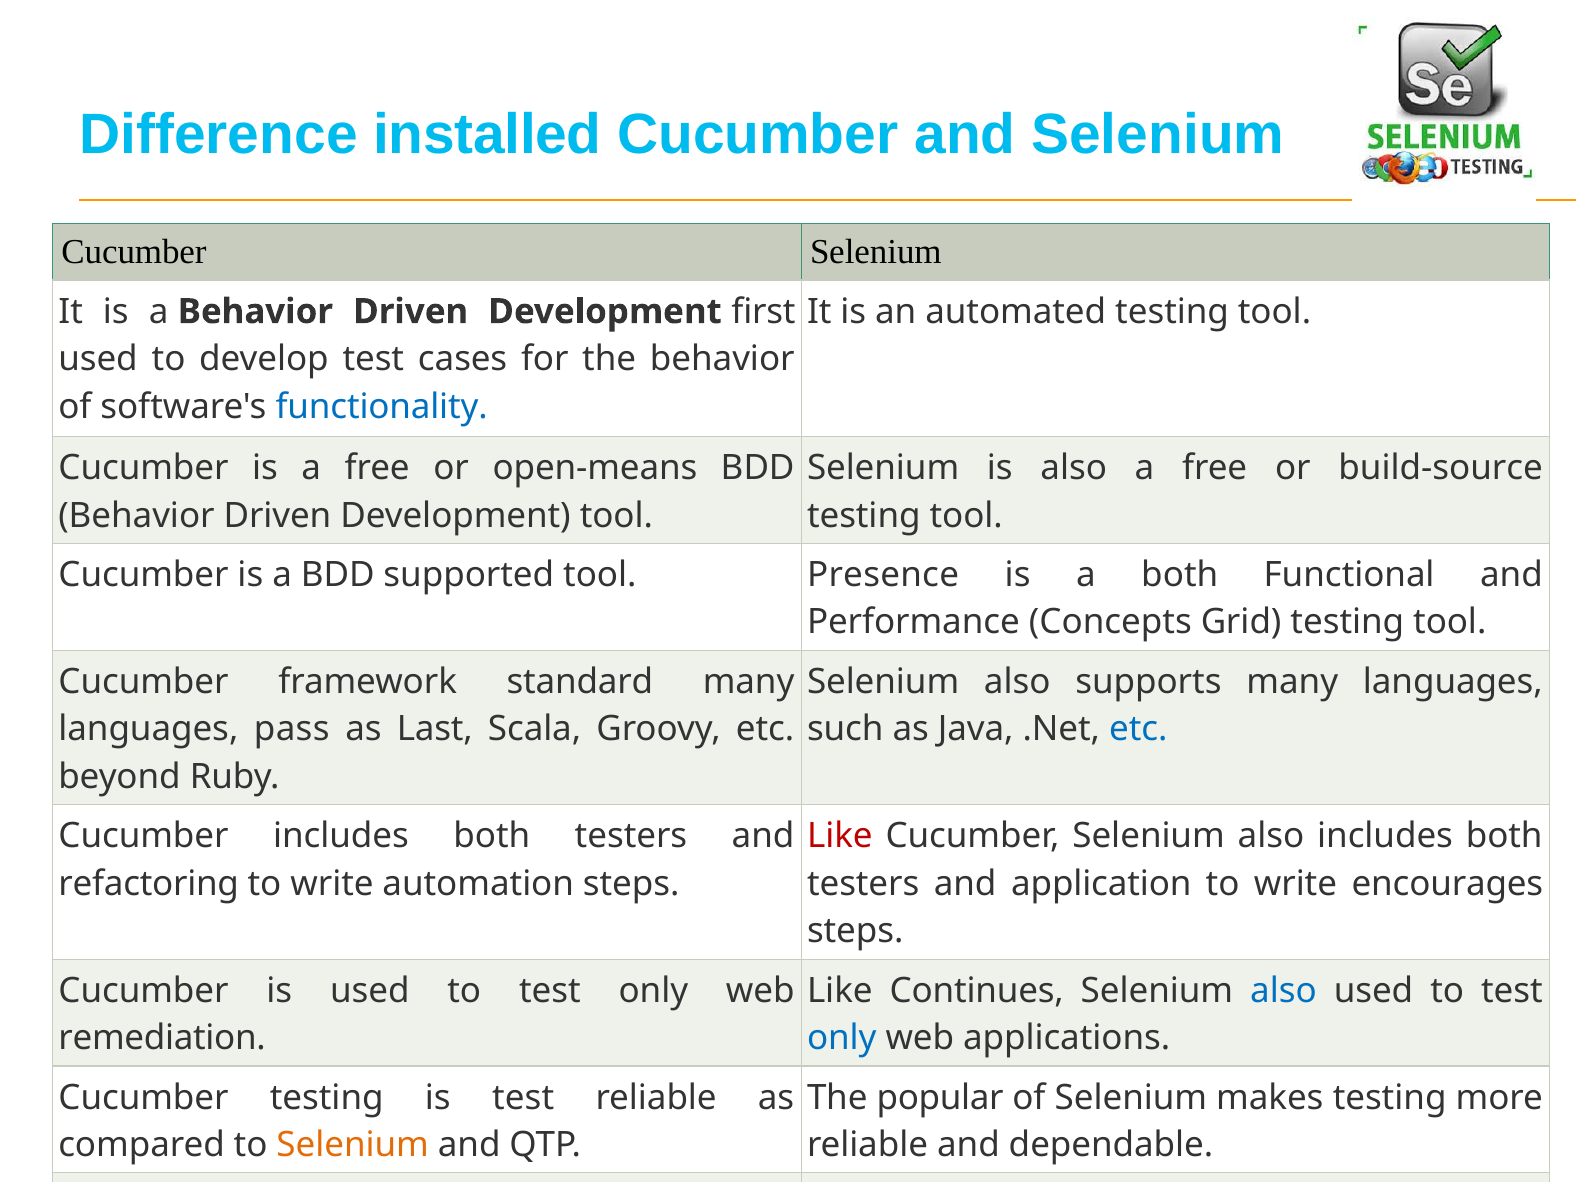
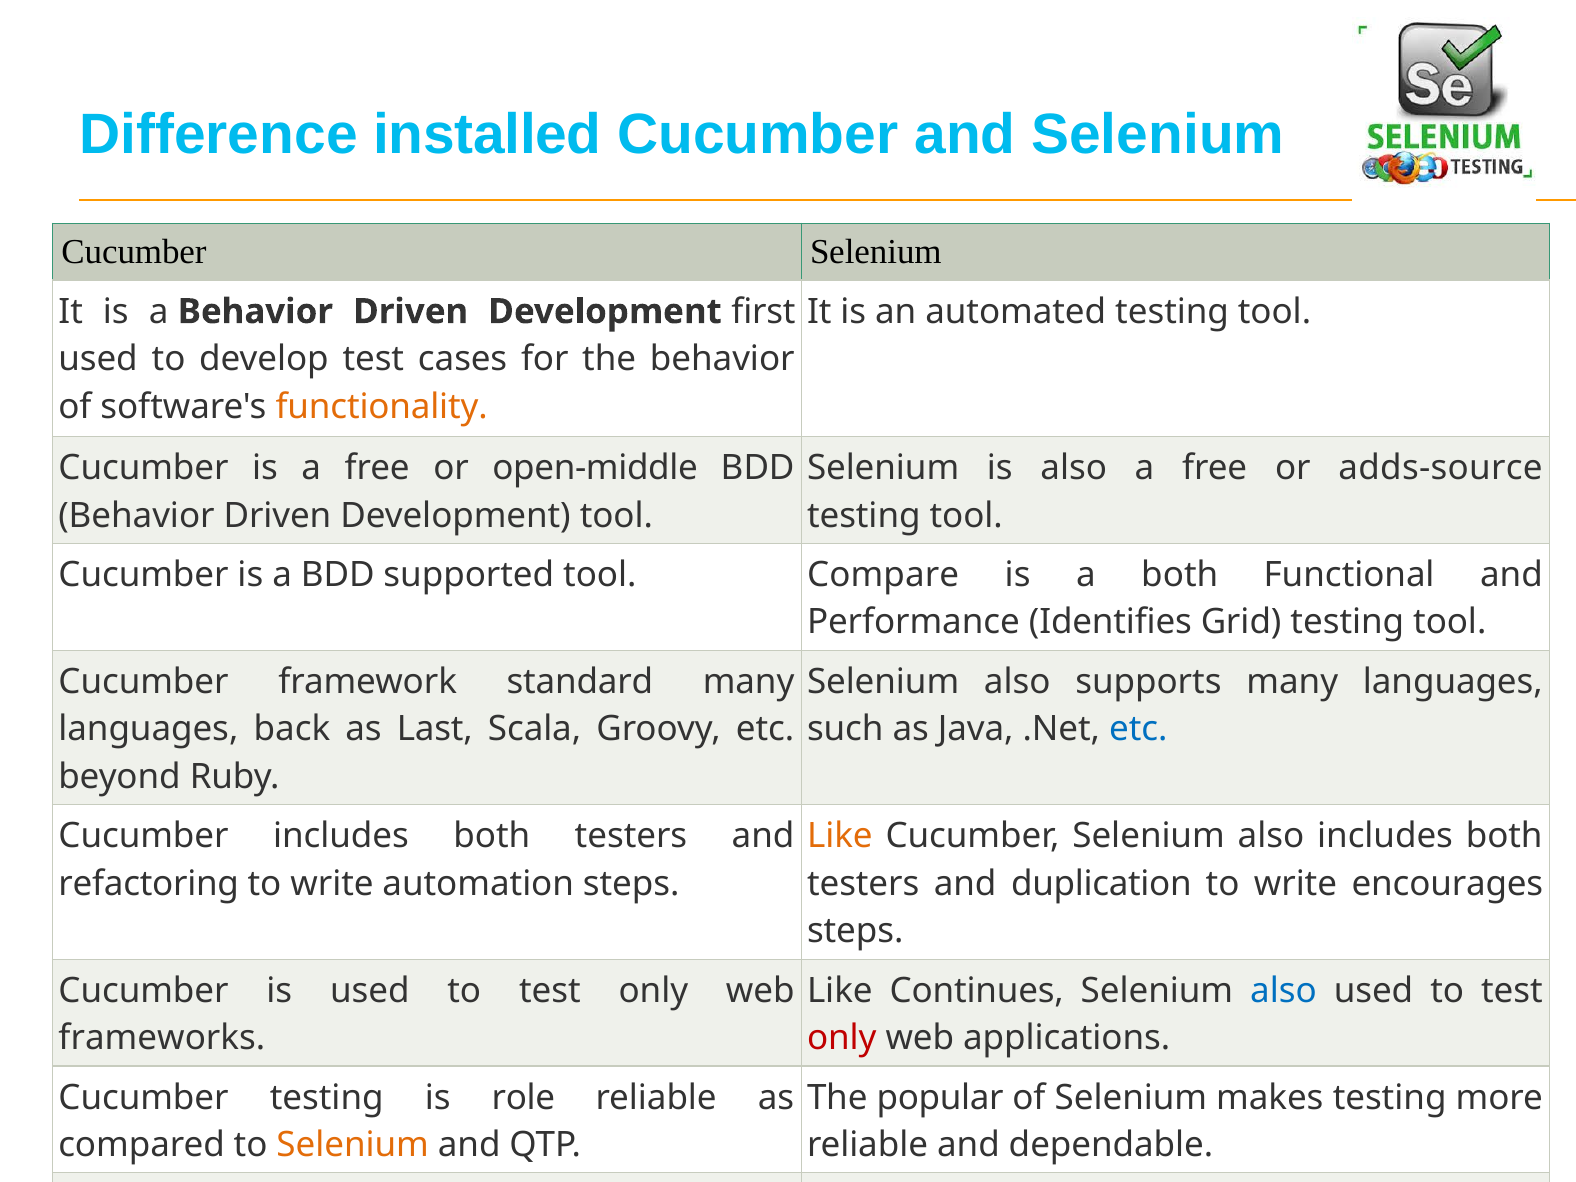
functionality colour: blue -> orange
open-means: open-means -> open-middle
build-source: build-source -> adds-source
Presence: Presence -> Compare
Concepts: Concepts -> Identifies
pass: pass -> back
Like at (840, 836) colour: red -> orange
application: application -> duplication
remediation: remediation -> frameworks
only at (842, 1038) colour: blue -> red
is test: test -> role
